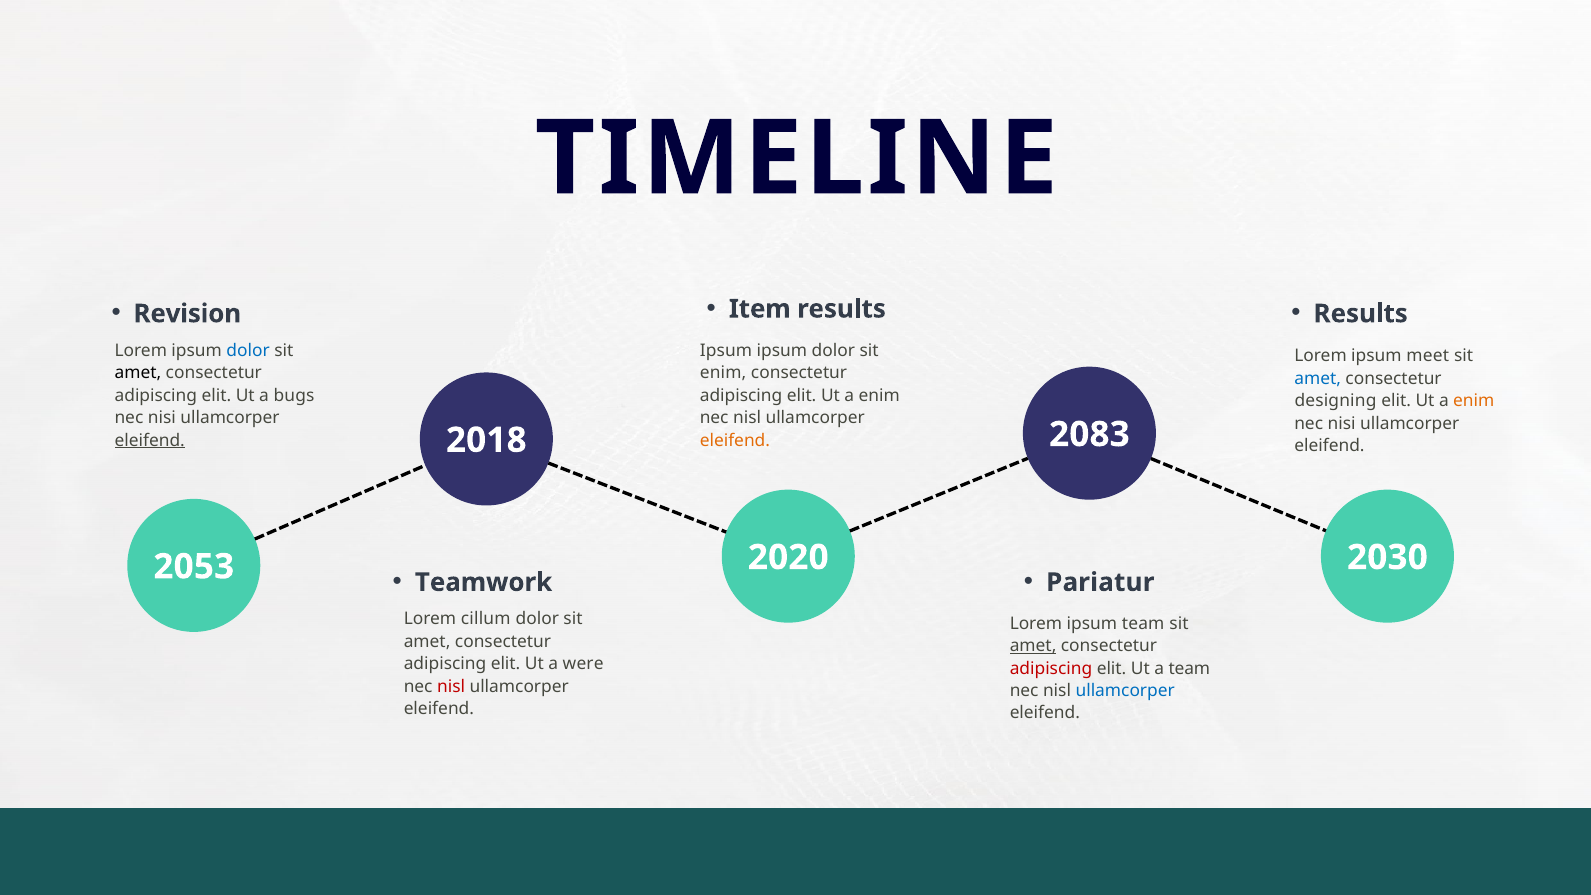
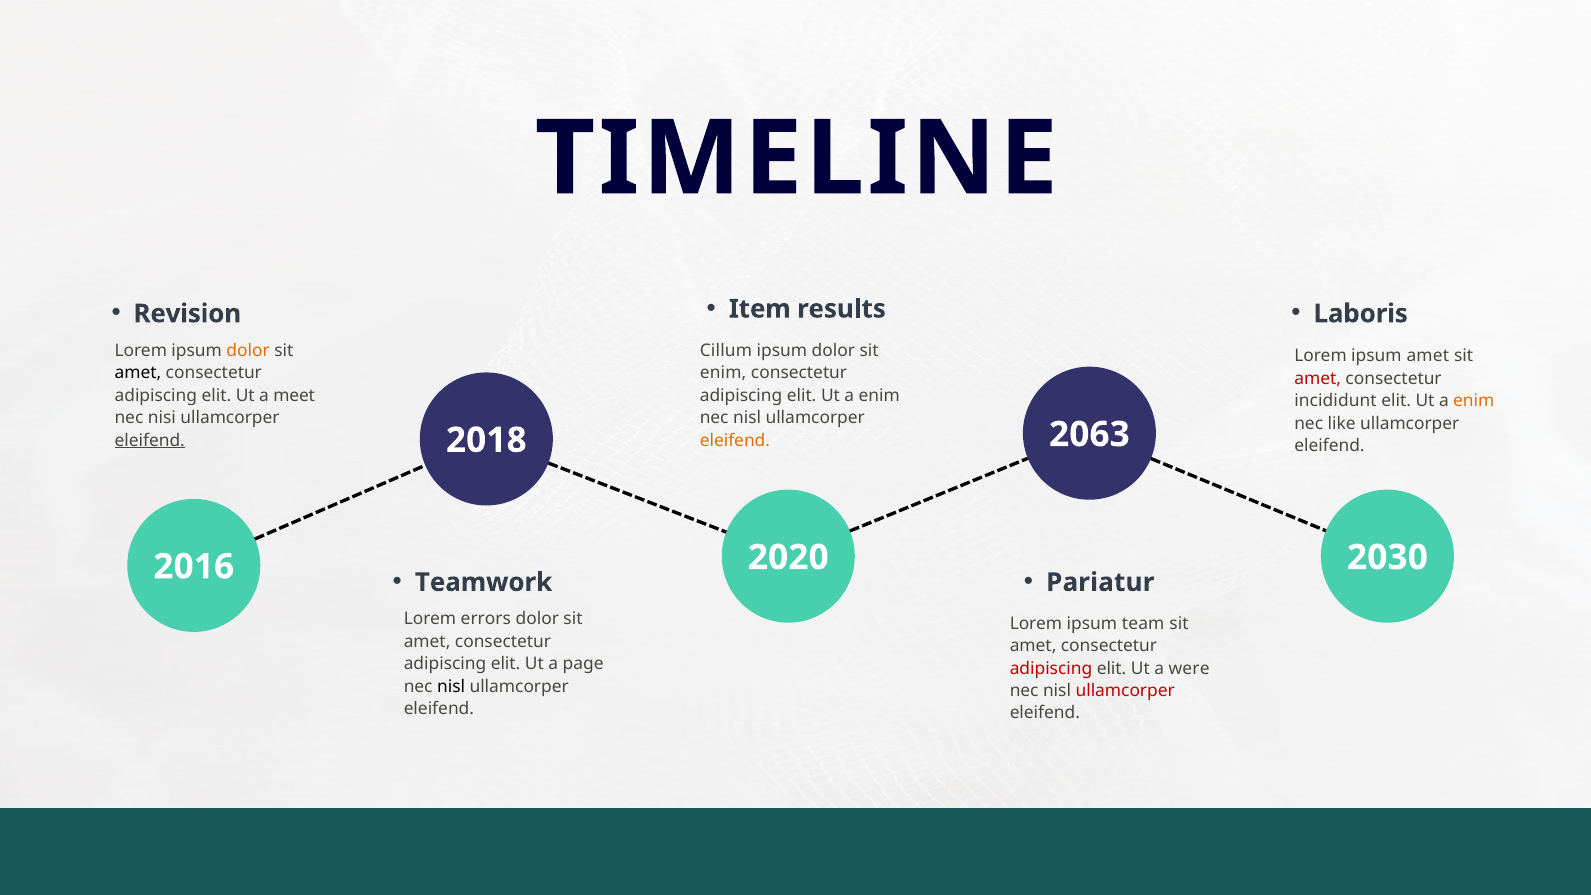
Results at (1361, 314): Results -> Laboris
dolor at (248, 351) colour: blue -> orange
Ipsum at (726, 351): Ipsum -> Cillum
ipsum meet: meet -> amet
amet at (1318, 378) colour: blue -> red
bugs: bugs -> meet
designing: designing -> incididunt
nisi at (1342, 423): nisi -> like
2083: 2083 -> 2063
2053: 2053 -> 2016
cillum: cillum -> errors
amet at (1033, 646) underline: present -> none
were: were -> page
a team: team -> were
nisl at (451, 686) colour: red -> black
ullamcorper at (1125, 691) colour: blue -> red
